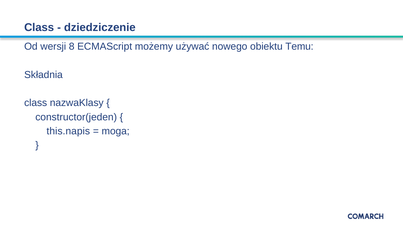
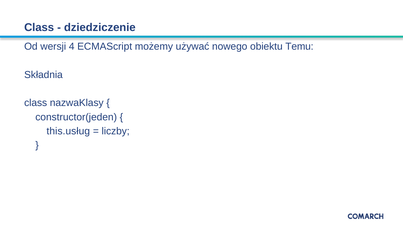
8: 8 -> 4
this.napis: this.napis -> this.usług
moga: moga -> liczby
